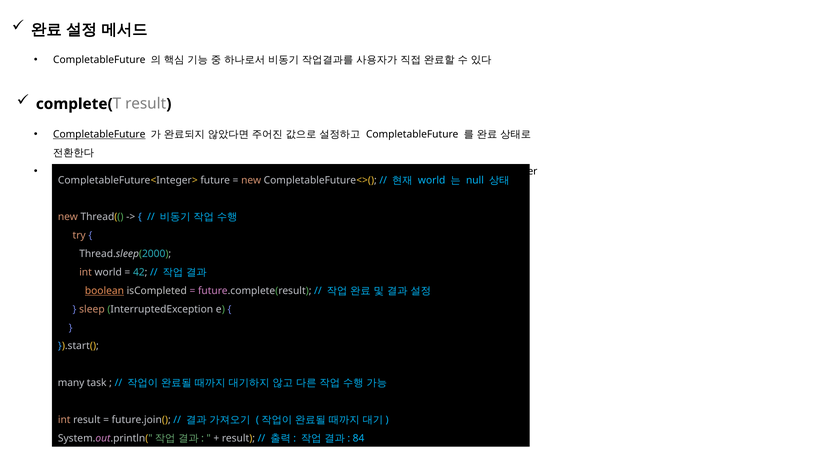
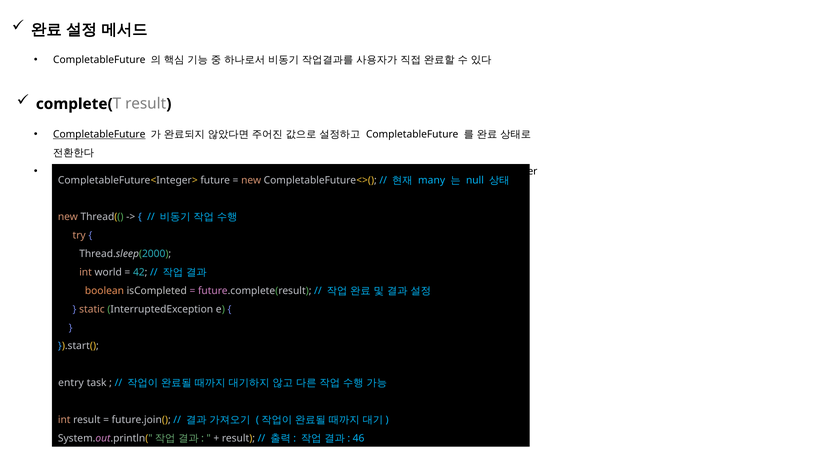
world at (432, 180): world -> many
boolean underline: present -> none
sleep: sleep -> static
many: many -> entry
84: 84 -> 46
